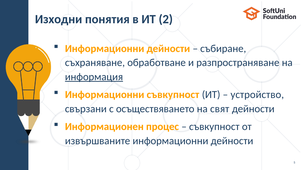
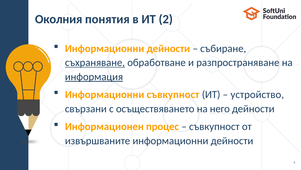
Изходни: Изходни -> Околния
съхраняване underline: none -> present
свят: свят -> него
